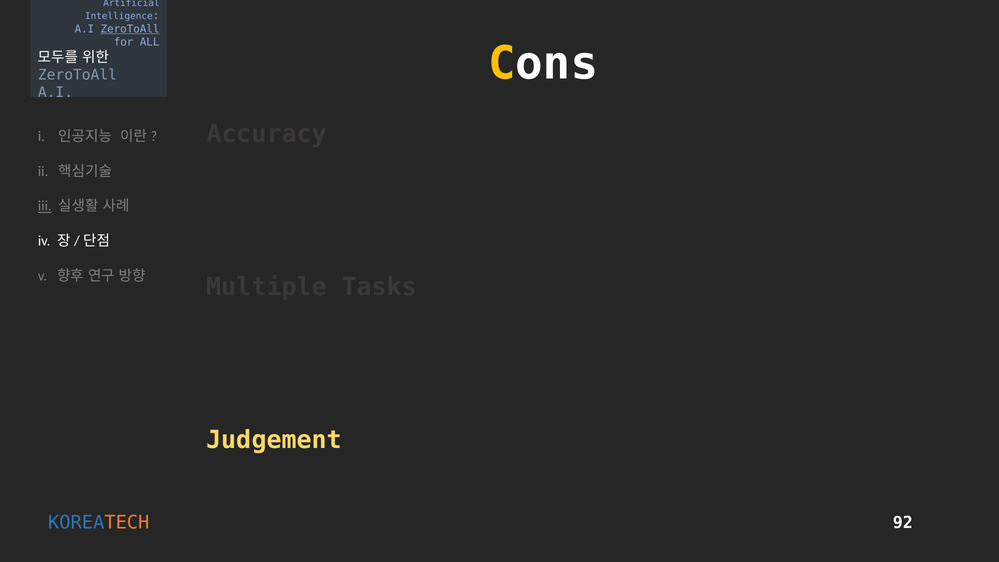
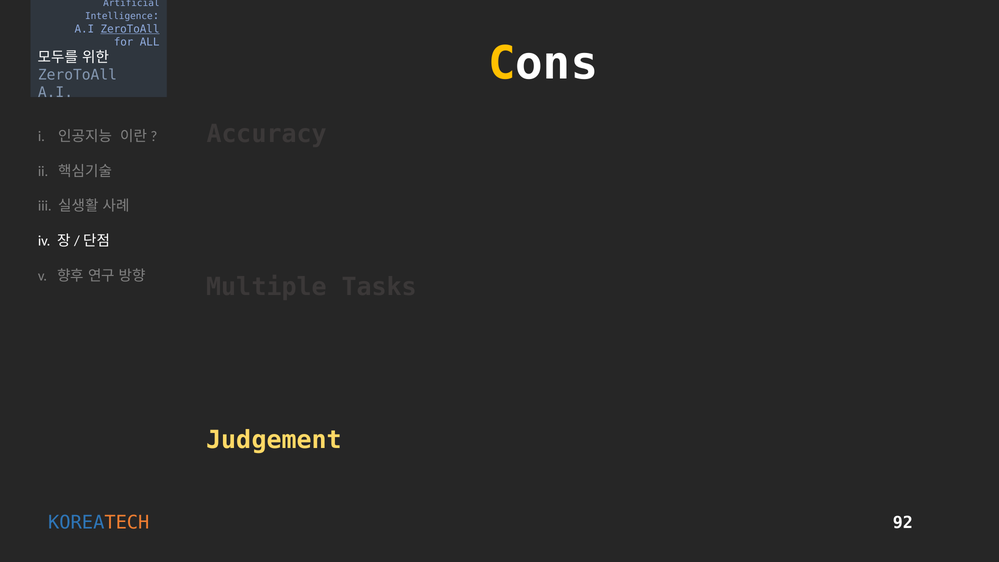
iii underline: present -> none
